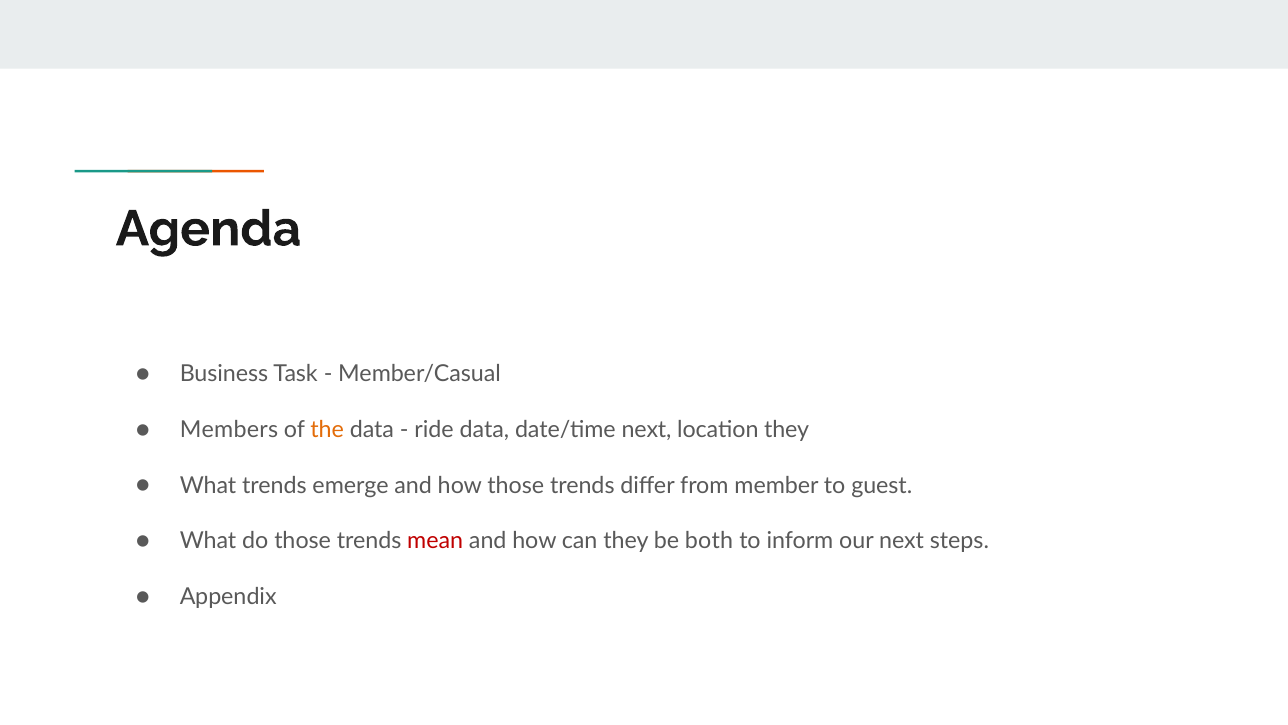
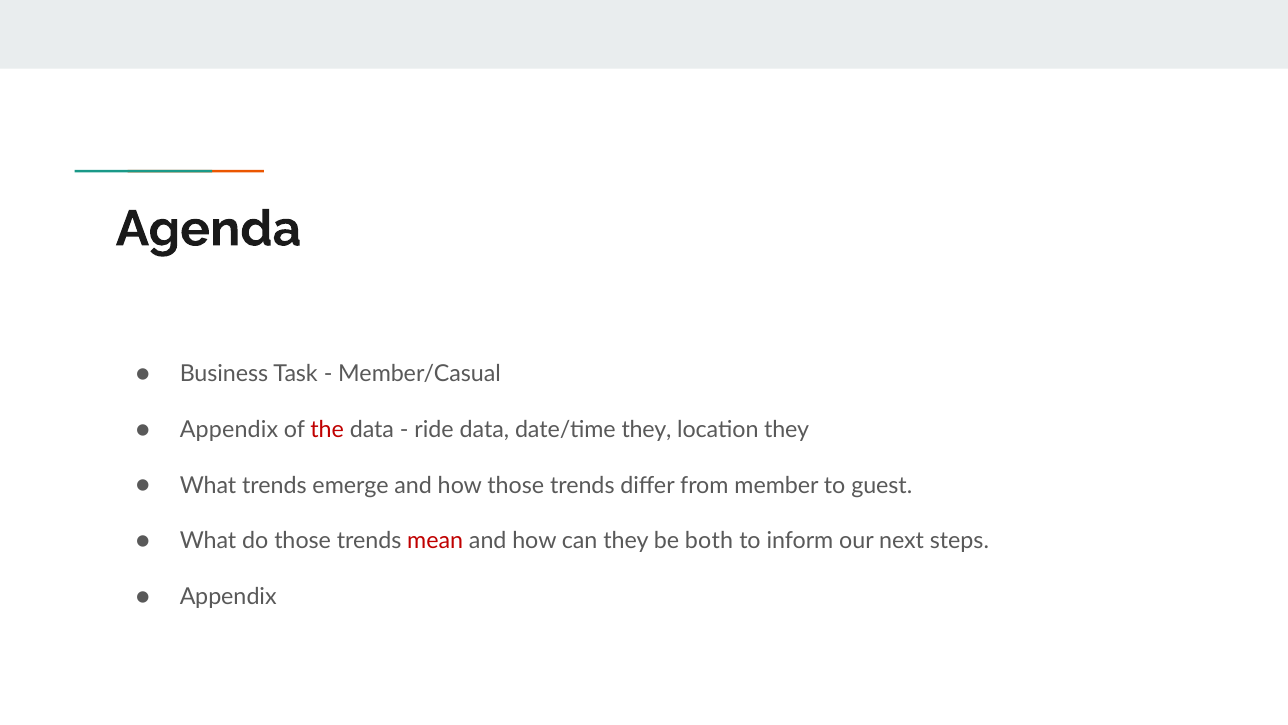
Members at (229, 430): Members -> Appendix
the colour: orange -> red
date/time next: next -> they
